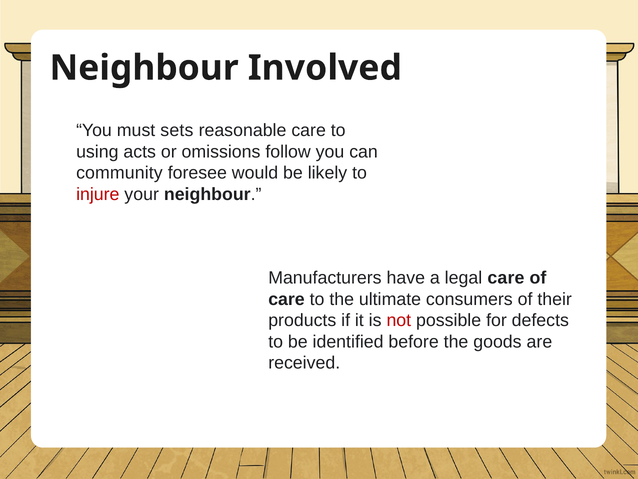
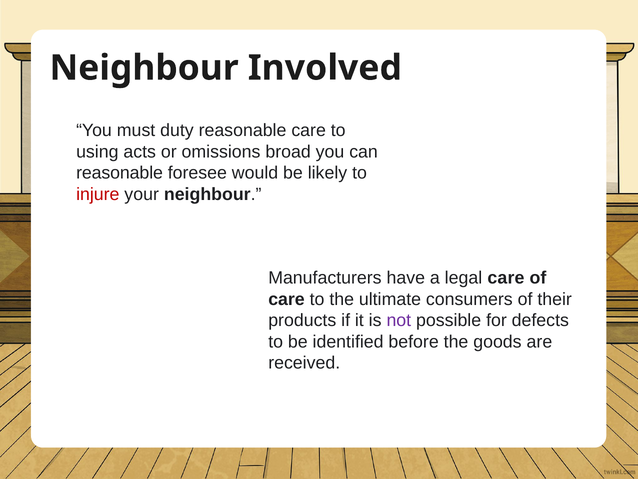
sets: sets -> duty
follow: follow -> broad
community at (119, 173): community -> reasonable
not colour: red -> purple
